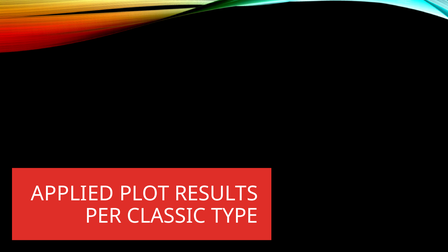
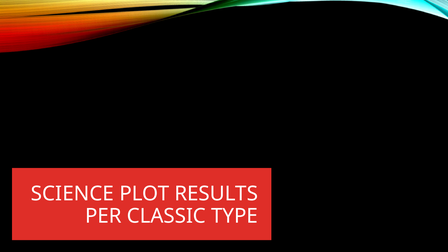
APPLIED: APPLIED -> SCIENCE
